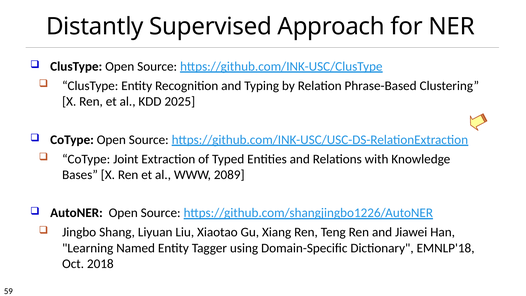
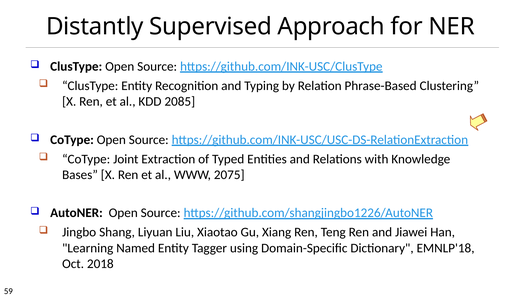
2025: 2025 -> 2085
2089: 2089 -> 2075
